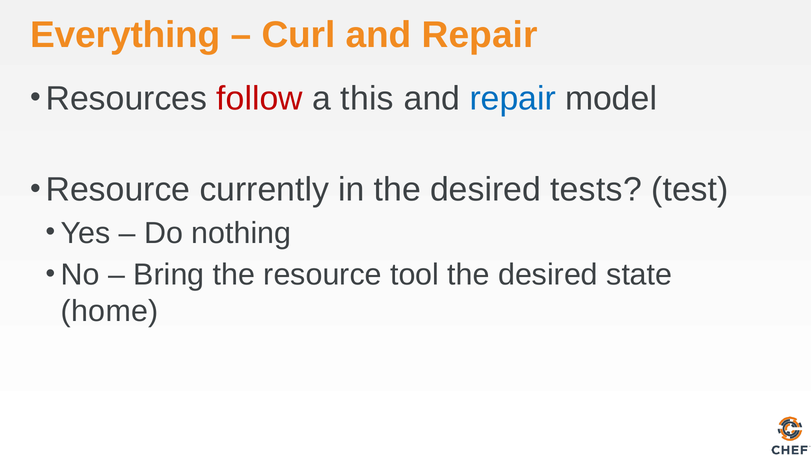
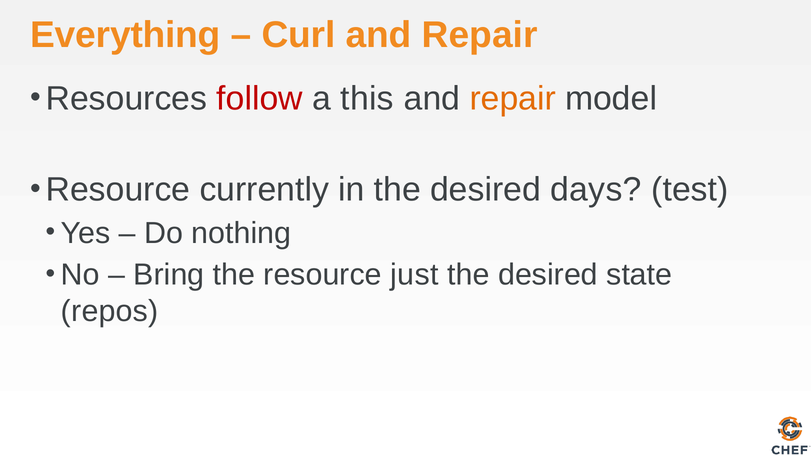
repair at (513, 99) colour: blue -> orange
tests: tests -> days
tool: tool -> just
home: home -> repos
